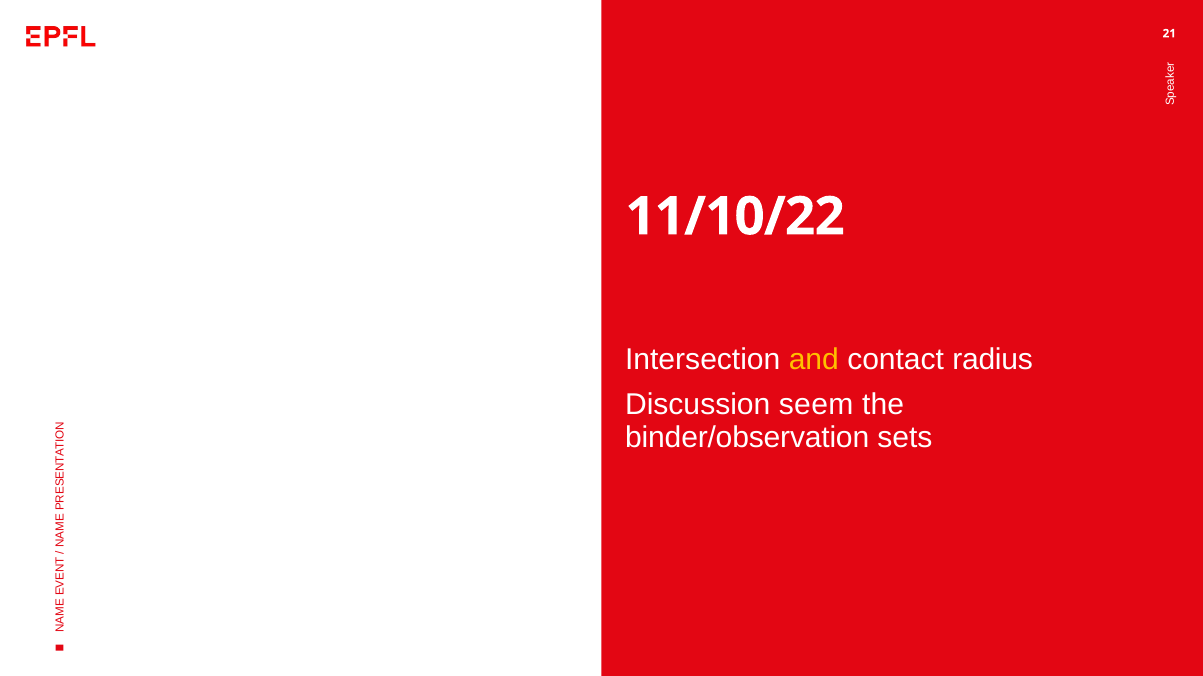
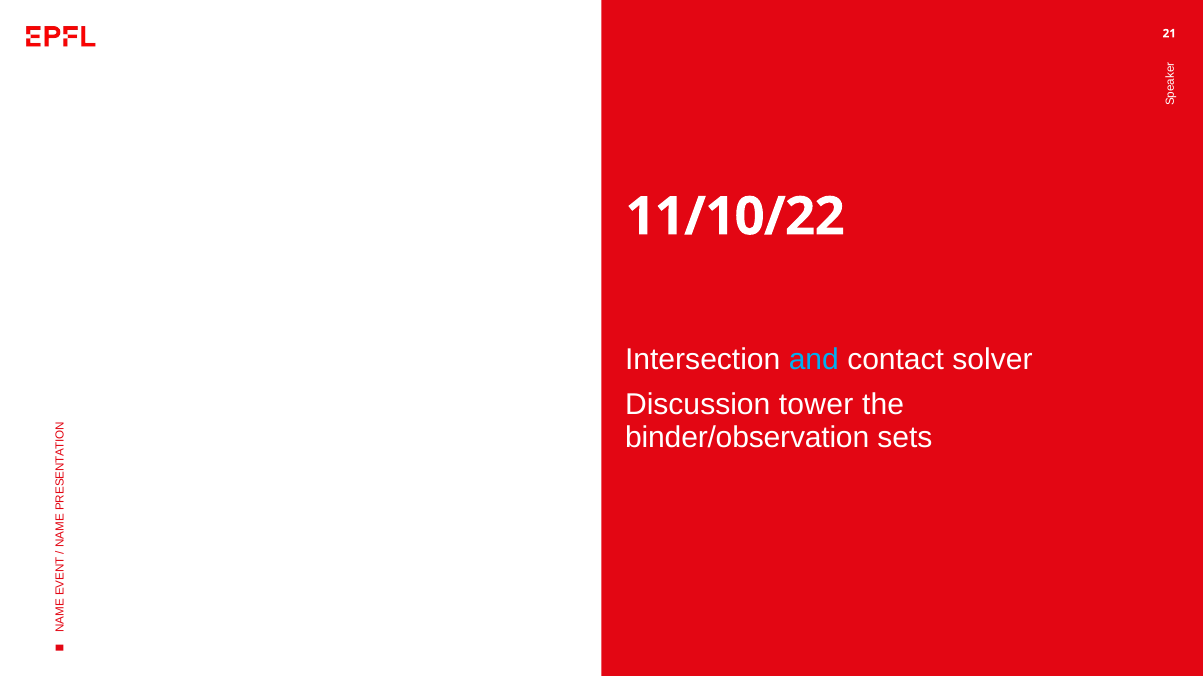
and colour: yellow -> light blue
radius: radius -> solver
seem: seem -> tower
